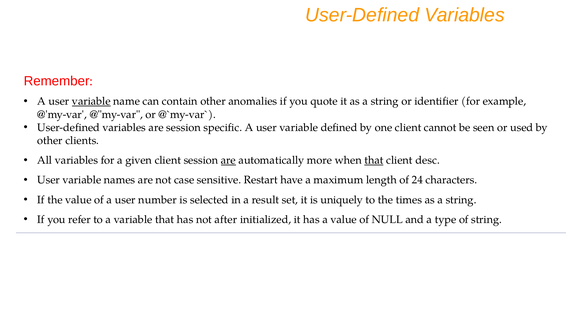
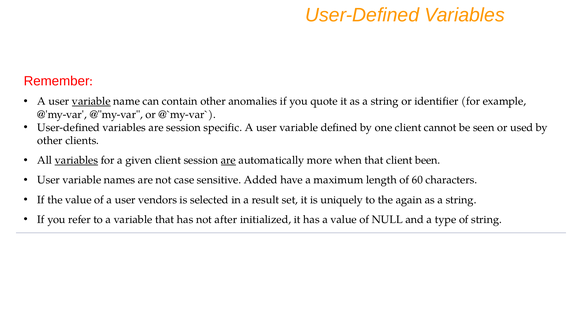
variables at (76, 160) underline: none -> present
that at (374, 160) underline: present -> none
desc: desc -> been
Restart: Restart -> Added
24: 24 -> 60
number: number -> vendors
times: times -> again
